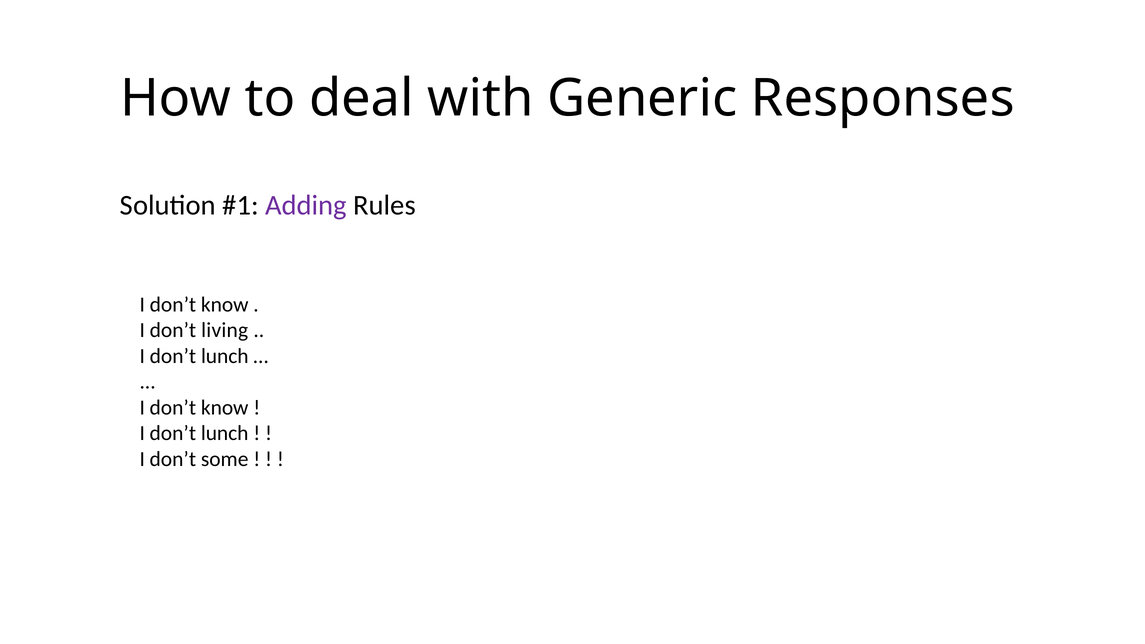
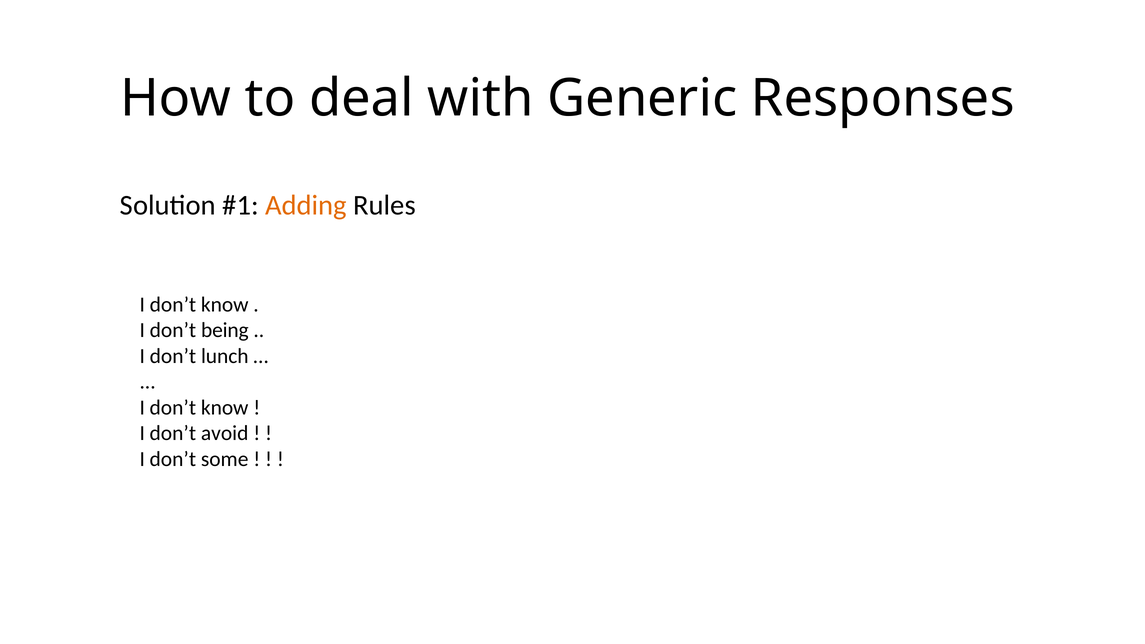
Adding colour: purple -> orange
living: living -> being
lunch at (225, 433): lunch -> avoid
